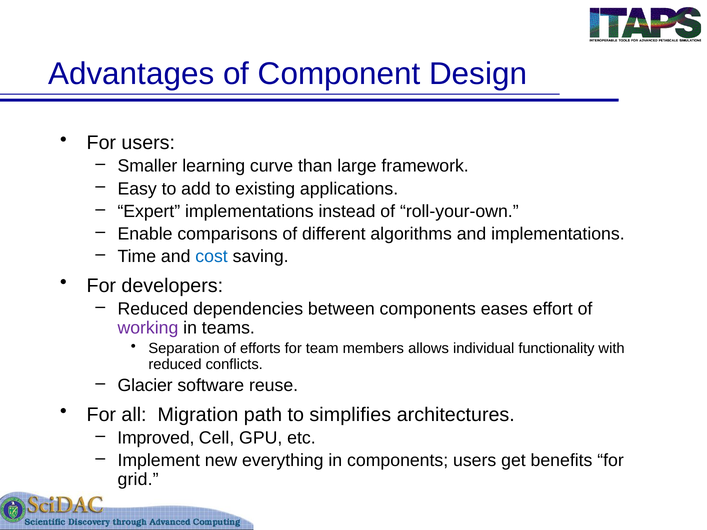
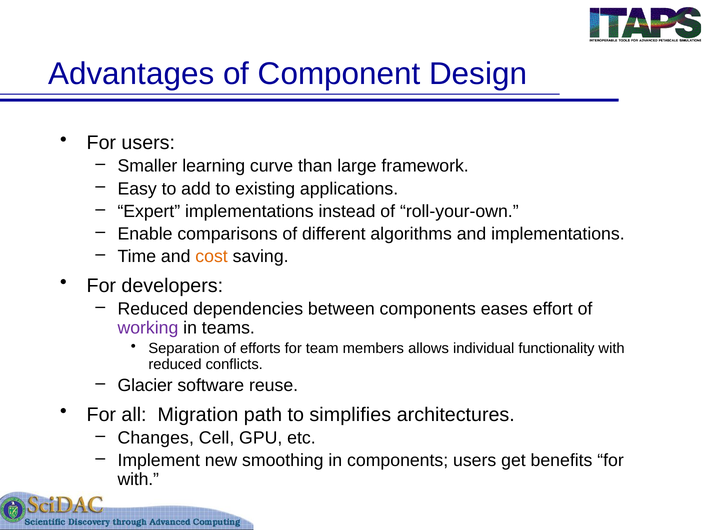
cost colour: blue -> orange
Improved: Improved -> Changes
everything: everything -> smoothing
grid at (138, 480): grid -> with
